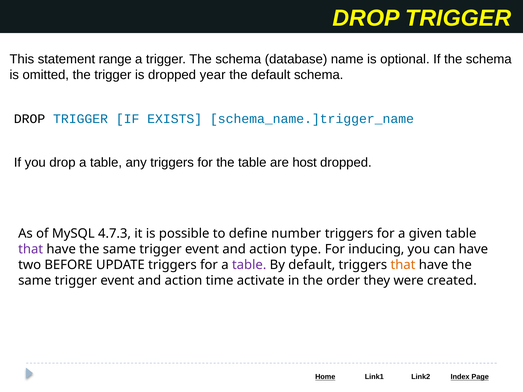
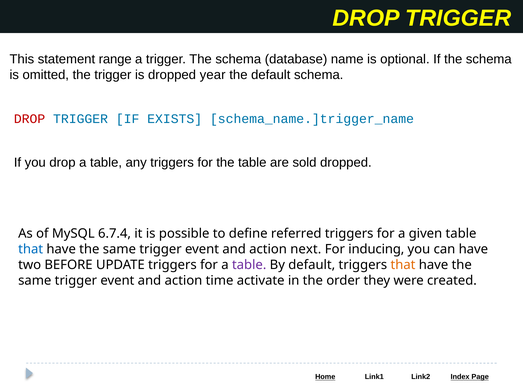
DROP at (30, 119) colour: black -> red
host: host -> sold
4.7.3: 4.7.3 -> 6.7.4
number: number -> referred
that at (31, 249) colour: purple -> blue
type: type -> next
